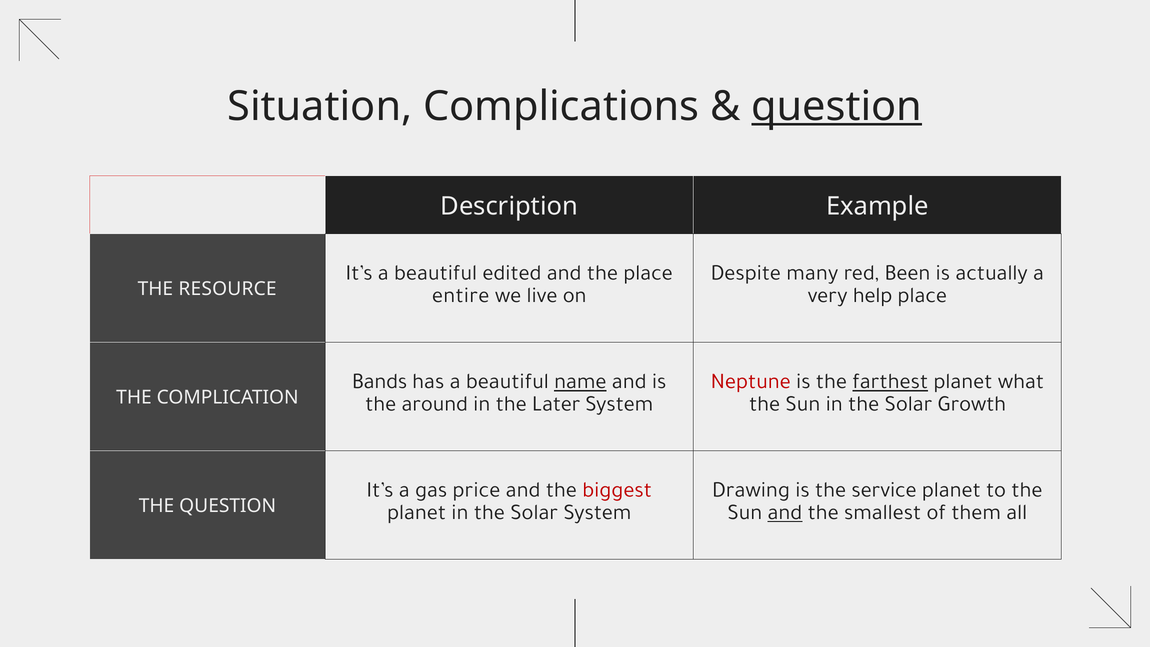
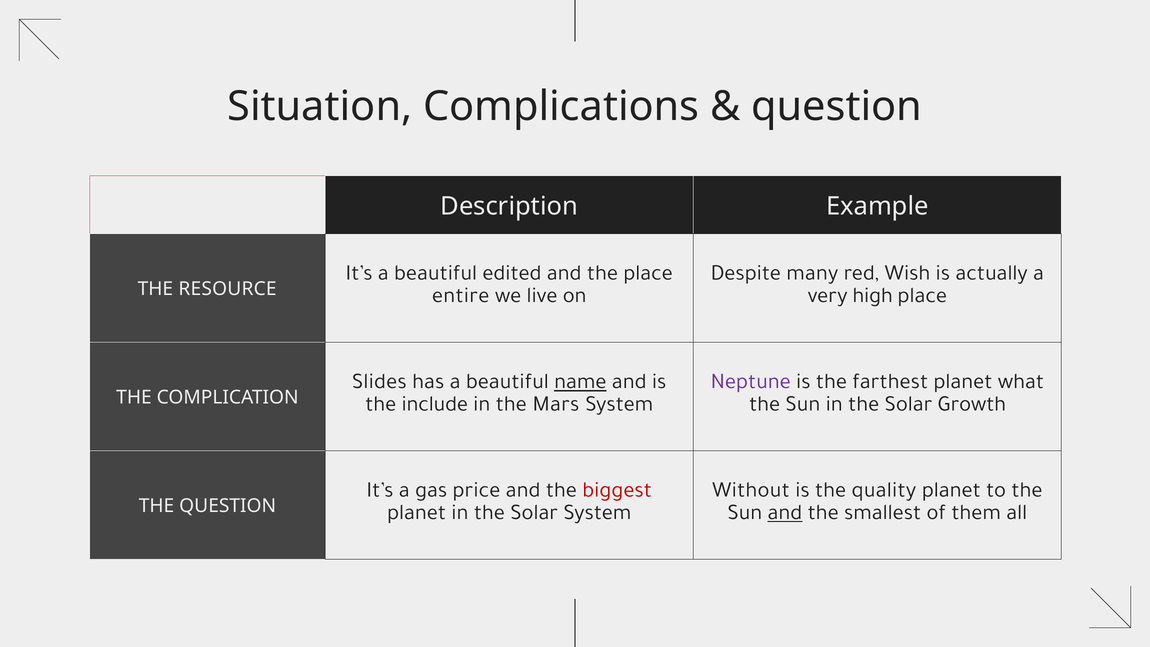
question at (837, 106) underline: present -> none
Been: Been -> Wish
help: help -> high
Bands: Bands -> Slides
Neptune colour: red -> purple
farthest underline: present -> none
around: around -> include
Later: Later -> Mars
Drawing: Drawing -> Without
service: service -> quality
